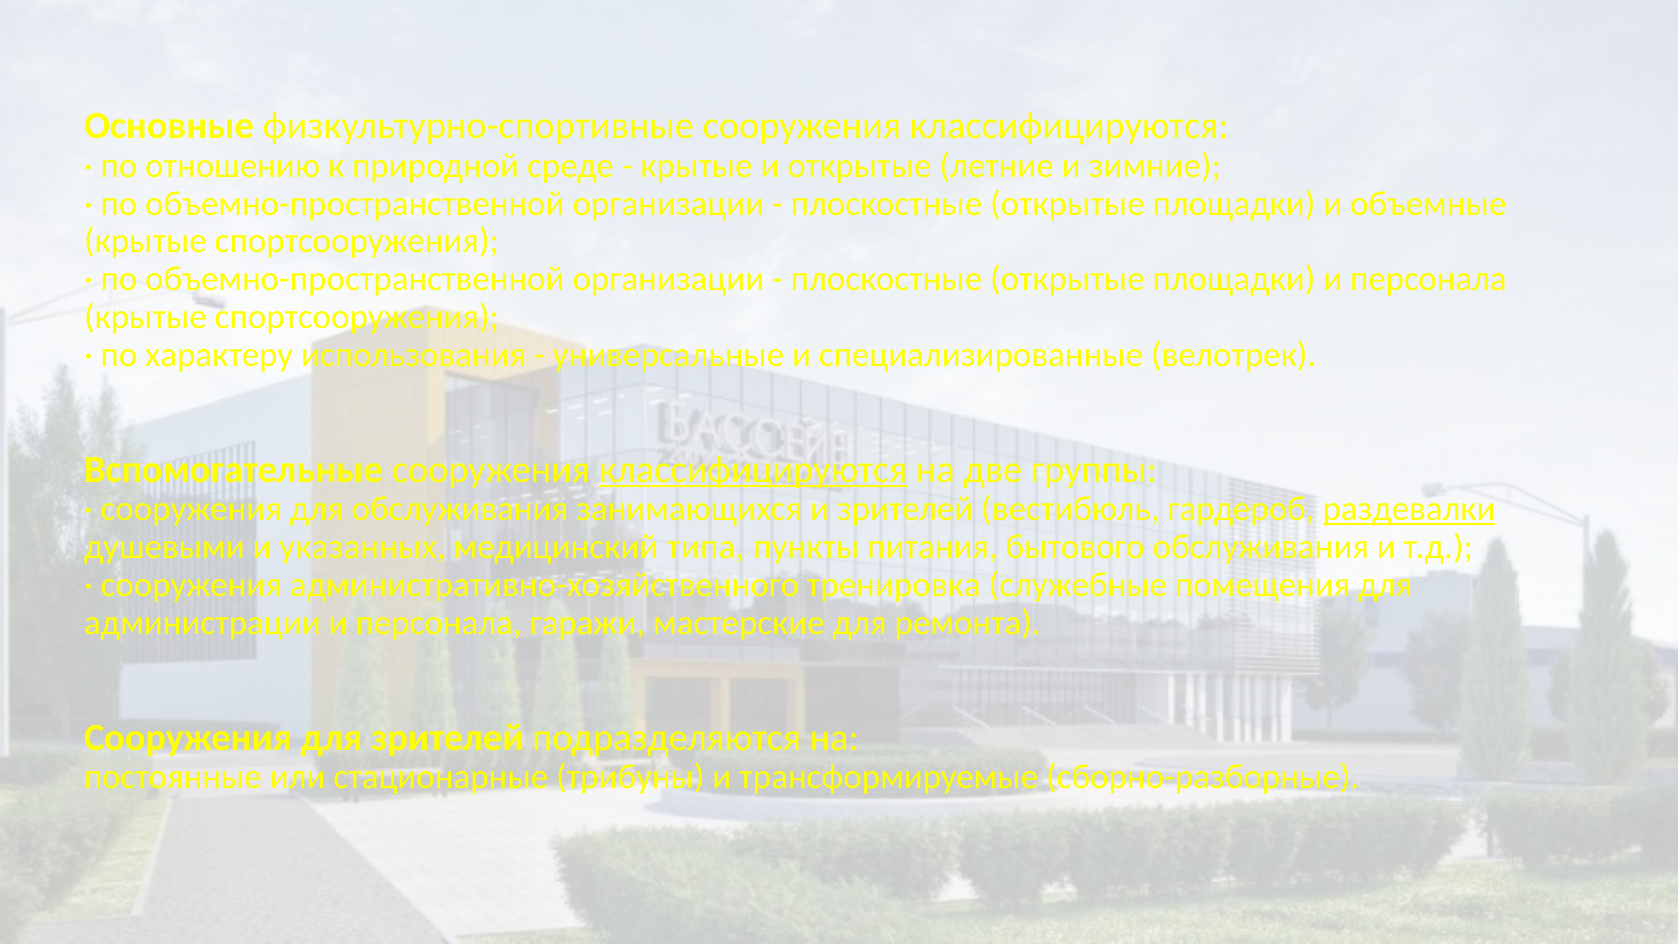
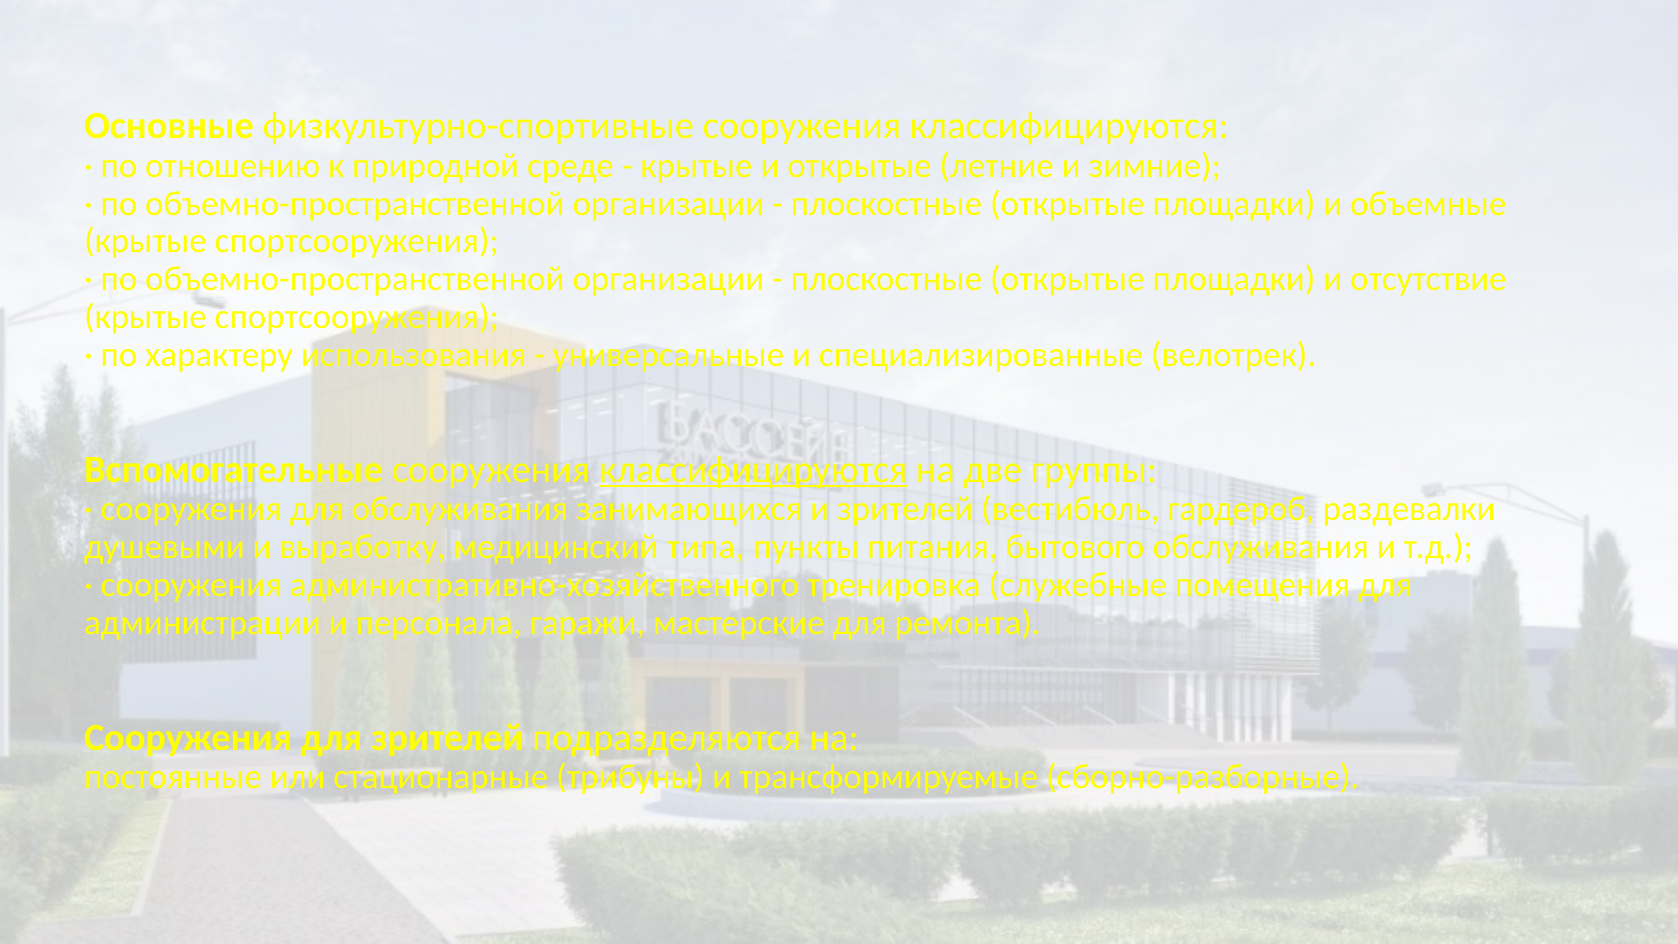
площадки и персонала: персонала -> отсутствие
раздевалки underline: present -> none
указанных: указанных -> выработку
